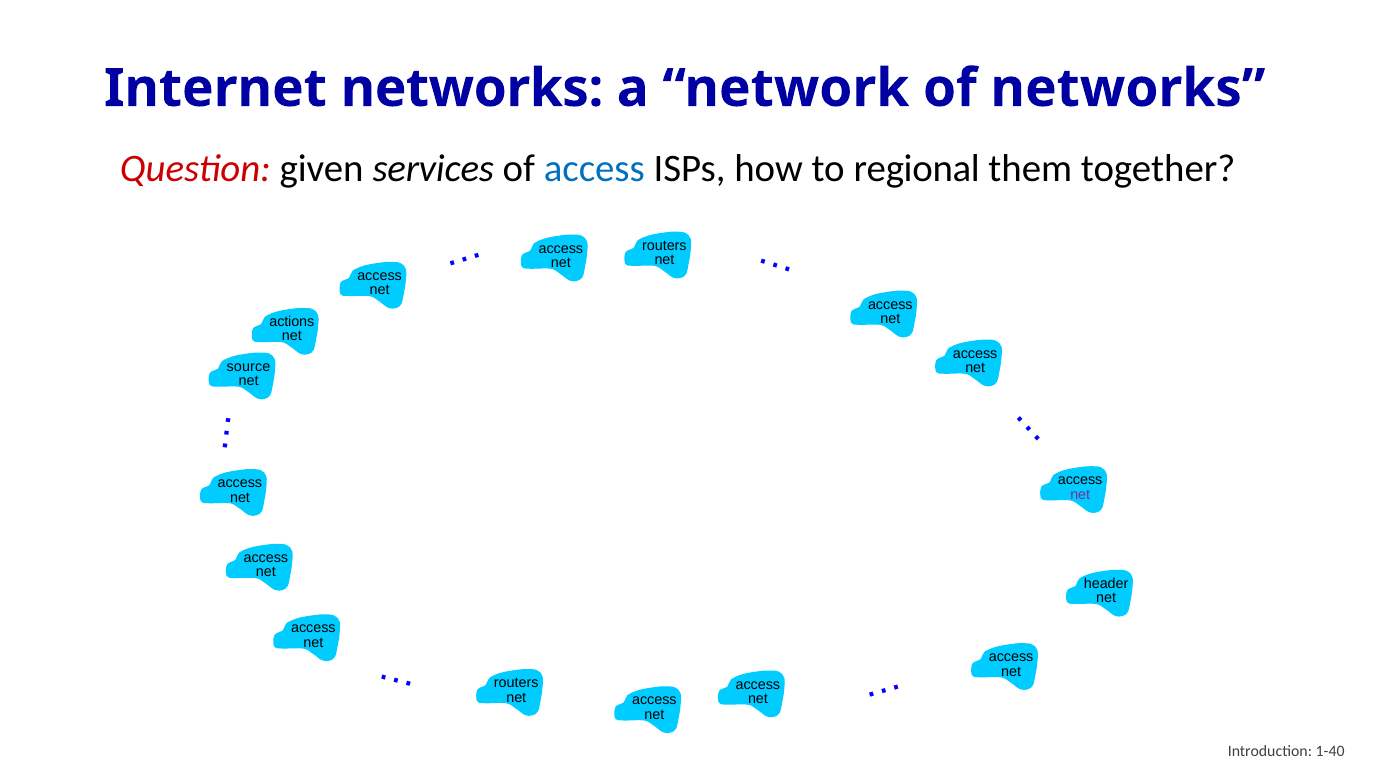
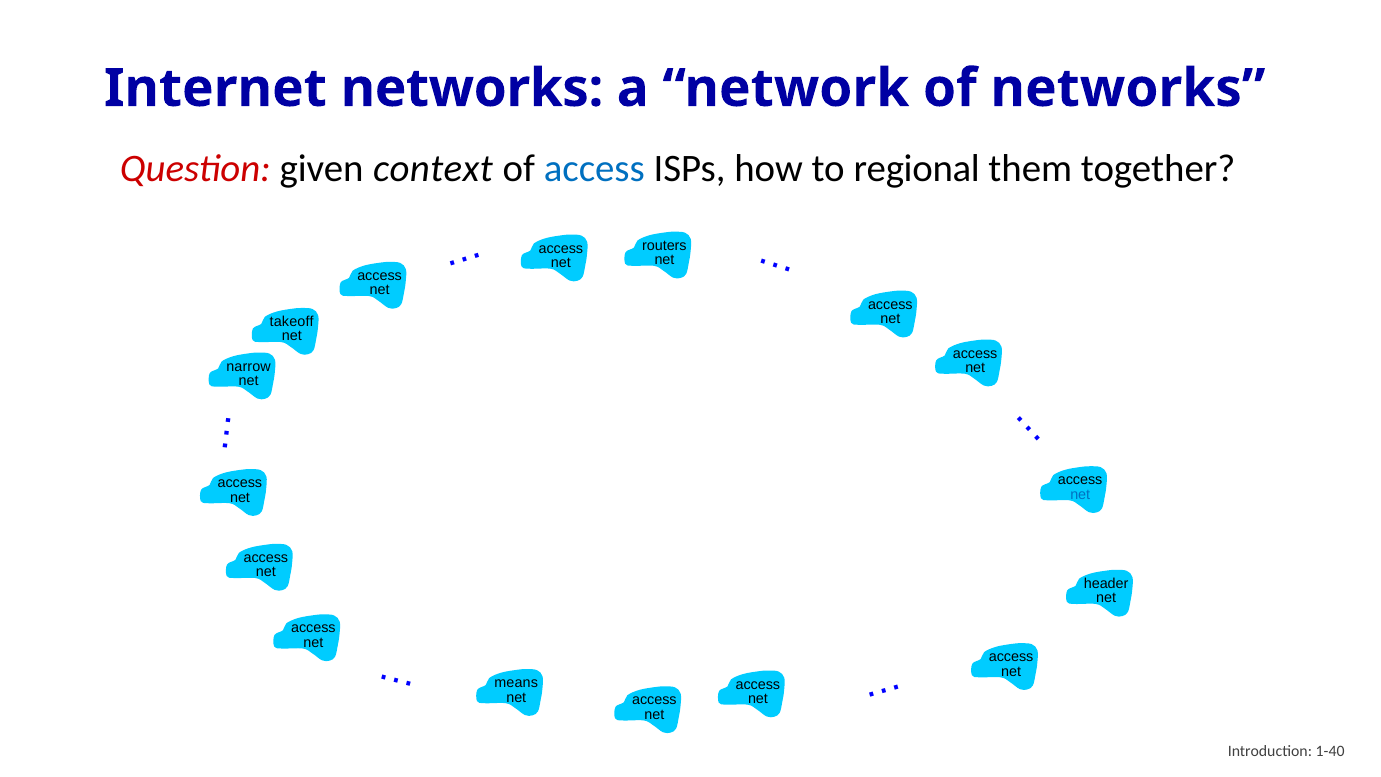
services: services -> context
actions: actions -> takeoff
source: source -> narrow
net at (1080, 494) colour: purple -> blue
routers at (516, 683): routers -> means
